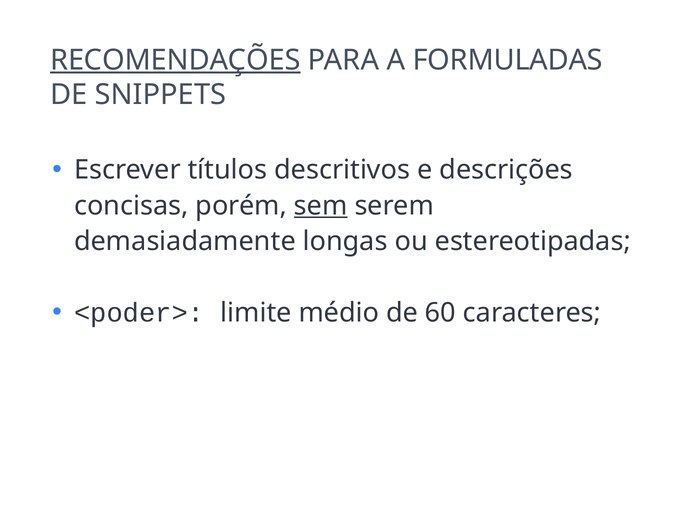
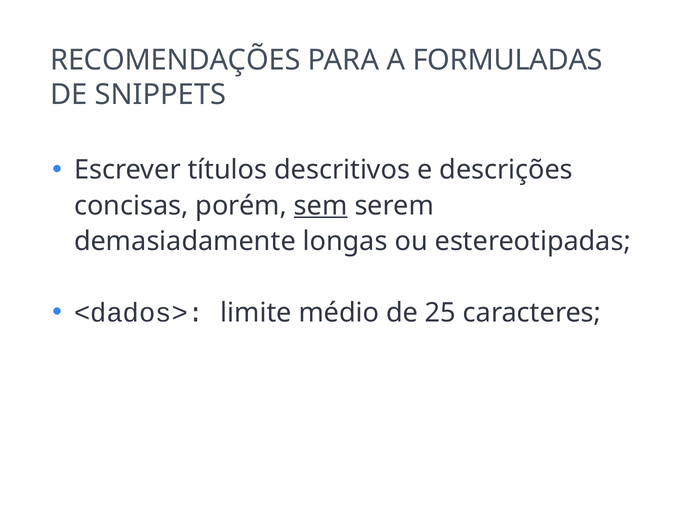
RECOMENDAÇÕES underline: present -> none
<poder>: <poder> -> <dados>
60: 60 -> 25
